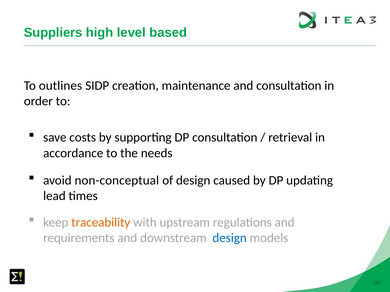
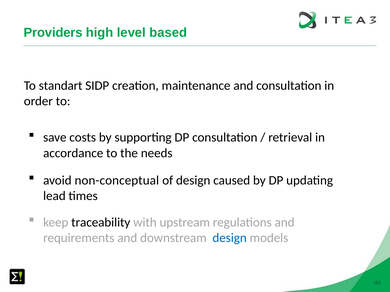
Suppliers: Suppliers -> Providers
outlines: outlines -> standart
traceability colour: orange -> black
